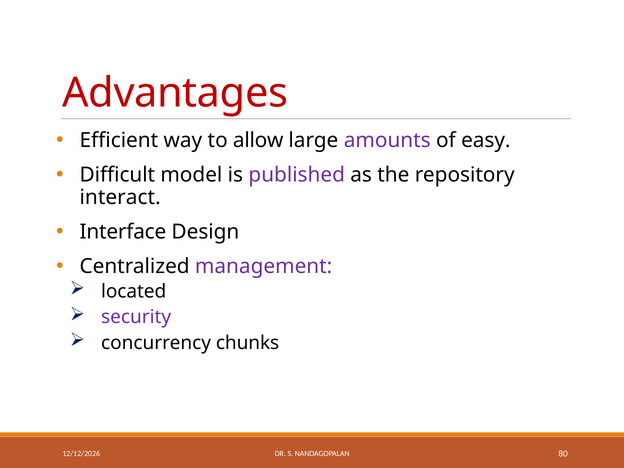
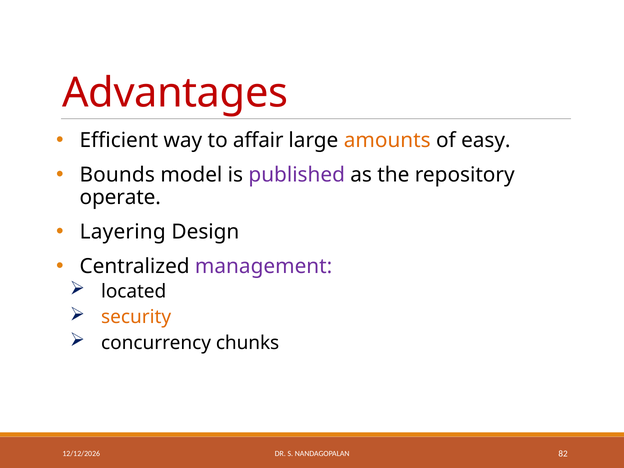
allow: allow -> affair
amounts colour: purple -> orange
Difficult: Difficult -> Bounds
interact: interact -> operate
Interface: Interface -> Layering
security colour: purple -> orange
80: 80 -> 82
